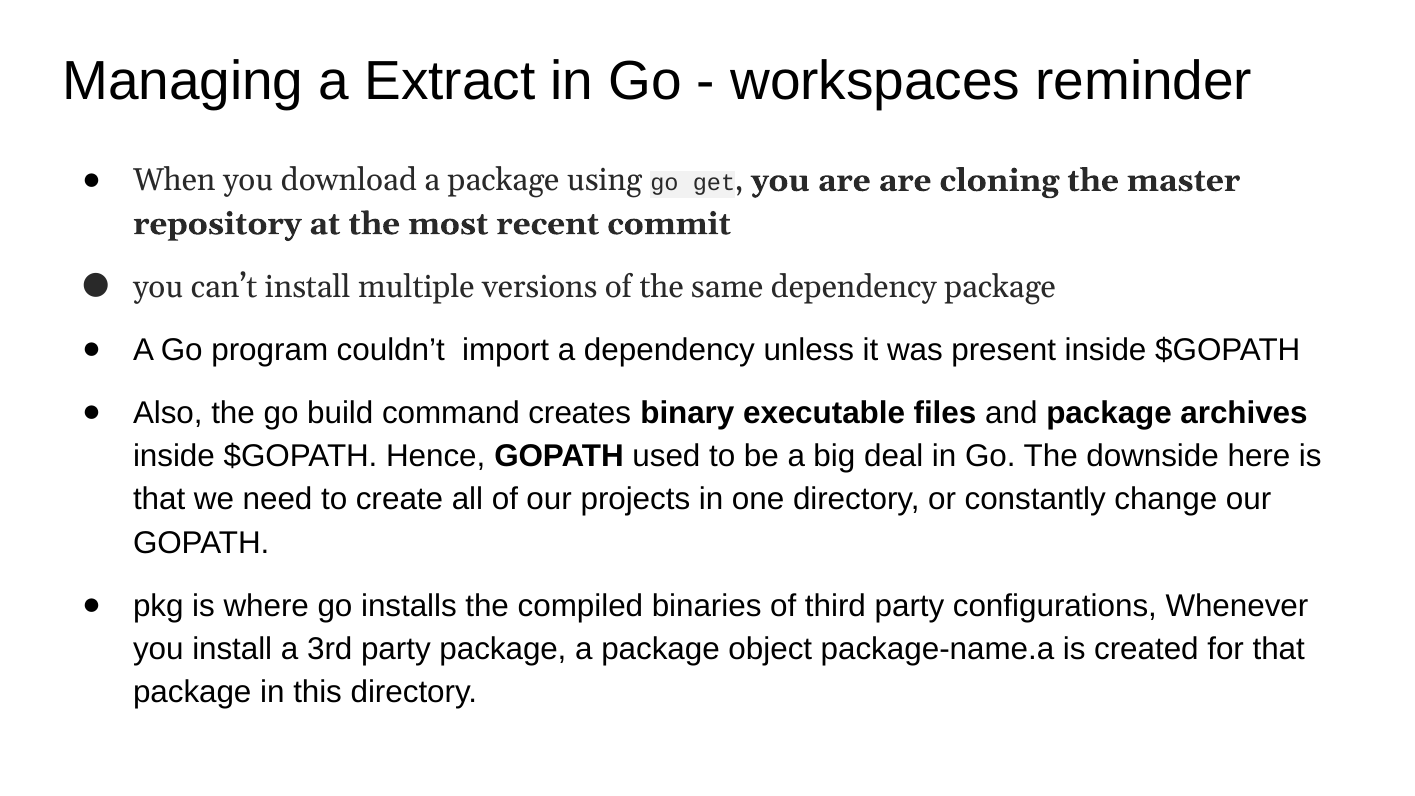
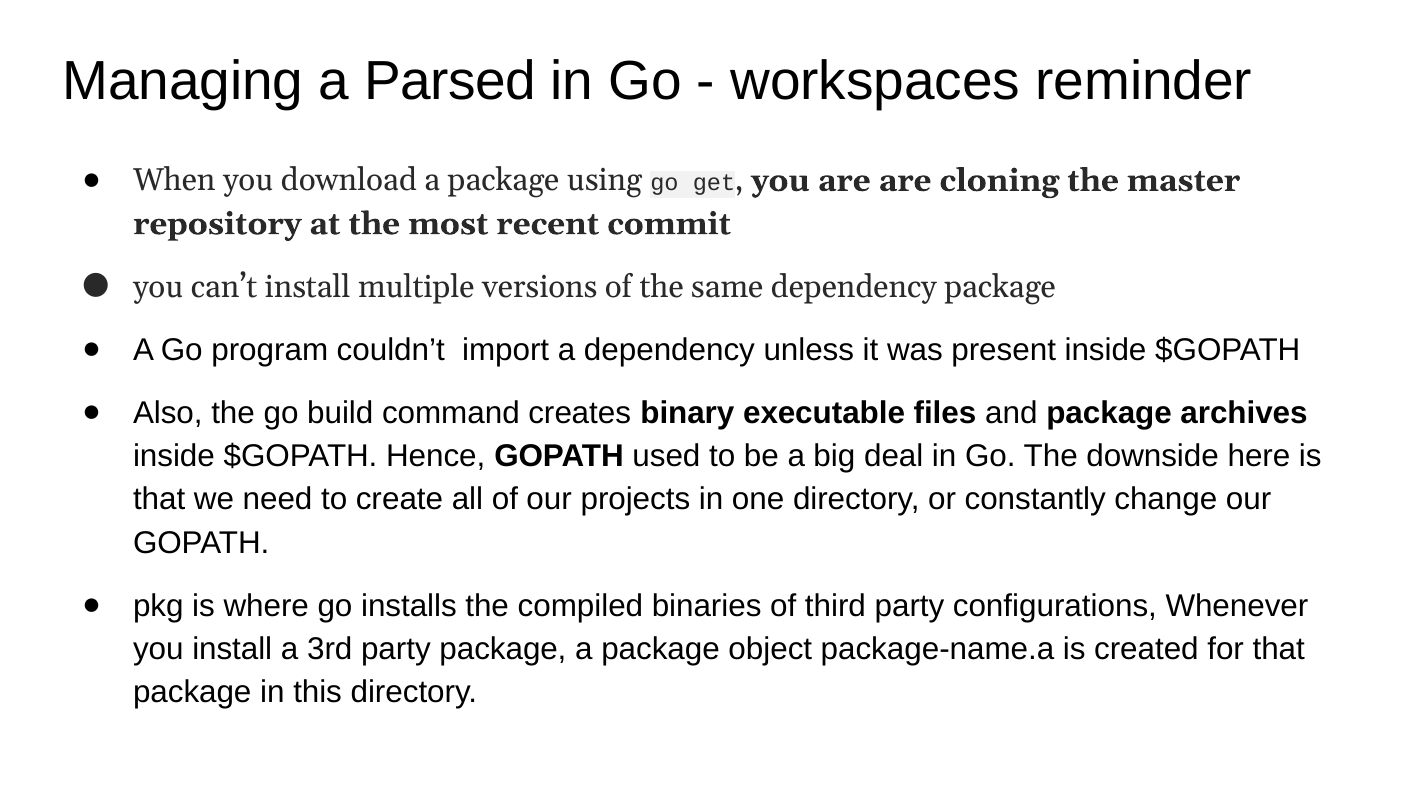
Extract: Extract -> Parsed
